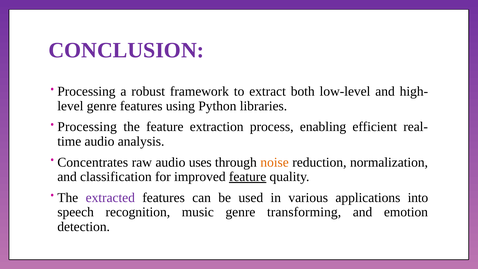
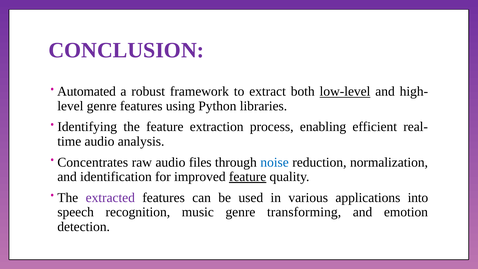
Processing at (86, 91): Processing -> Automated
low-level underline: none -> present
Processing at (87, 127): Processing -> Identifying
uses: uses -> files
noise colour: orange -> blue
classification: classification -> identification
